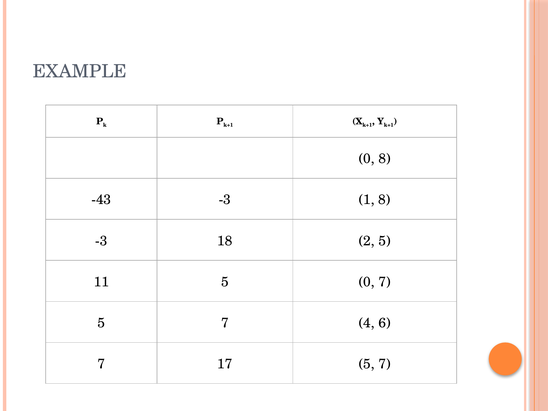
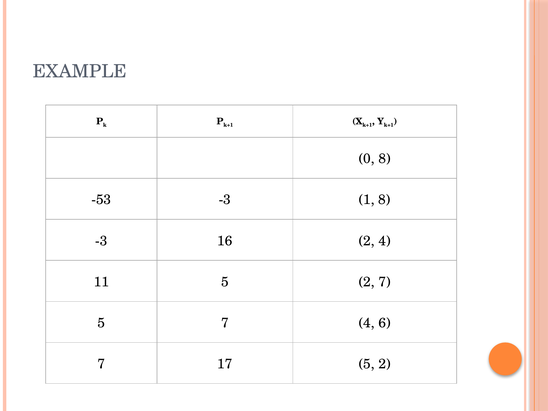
-43: -43 -> -53
18: 18 -> 16
2 5: 5 -> 4
11 5 0: 0 -> 2
17 5 7: 7 -> 2
